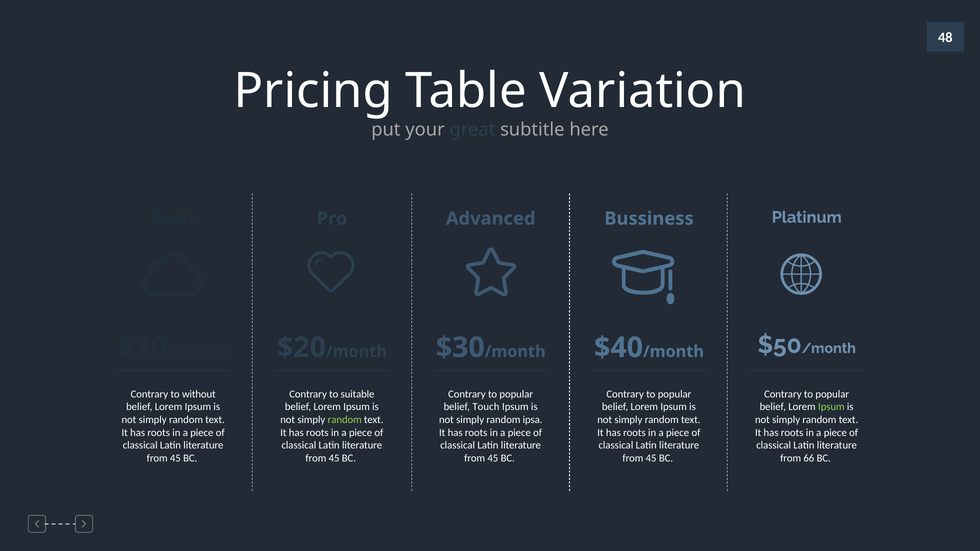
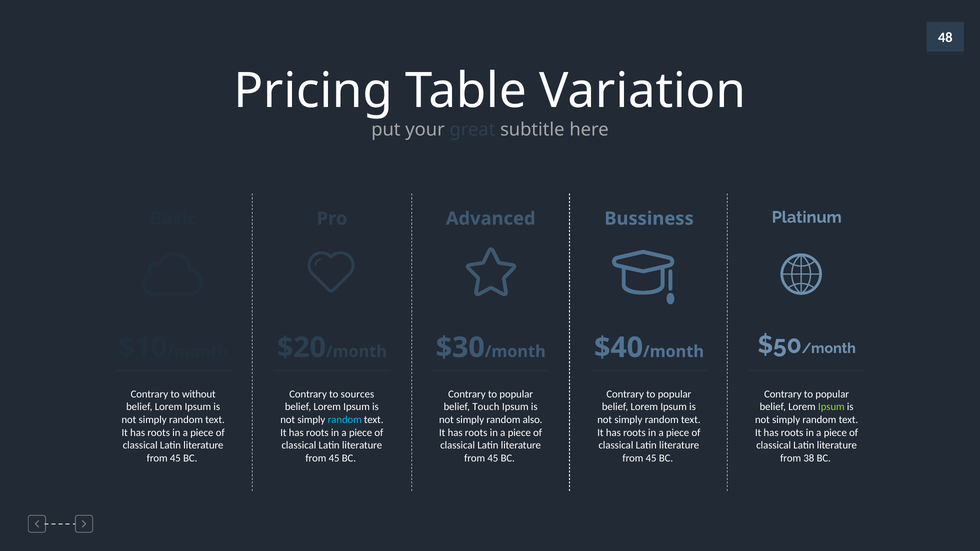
suitable: suitable -> sources
random at (345, 420) colour: light green -> light blue
ipsa: ipsa -> also
66: 66 -> 38
